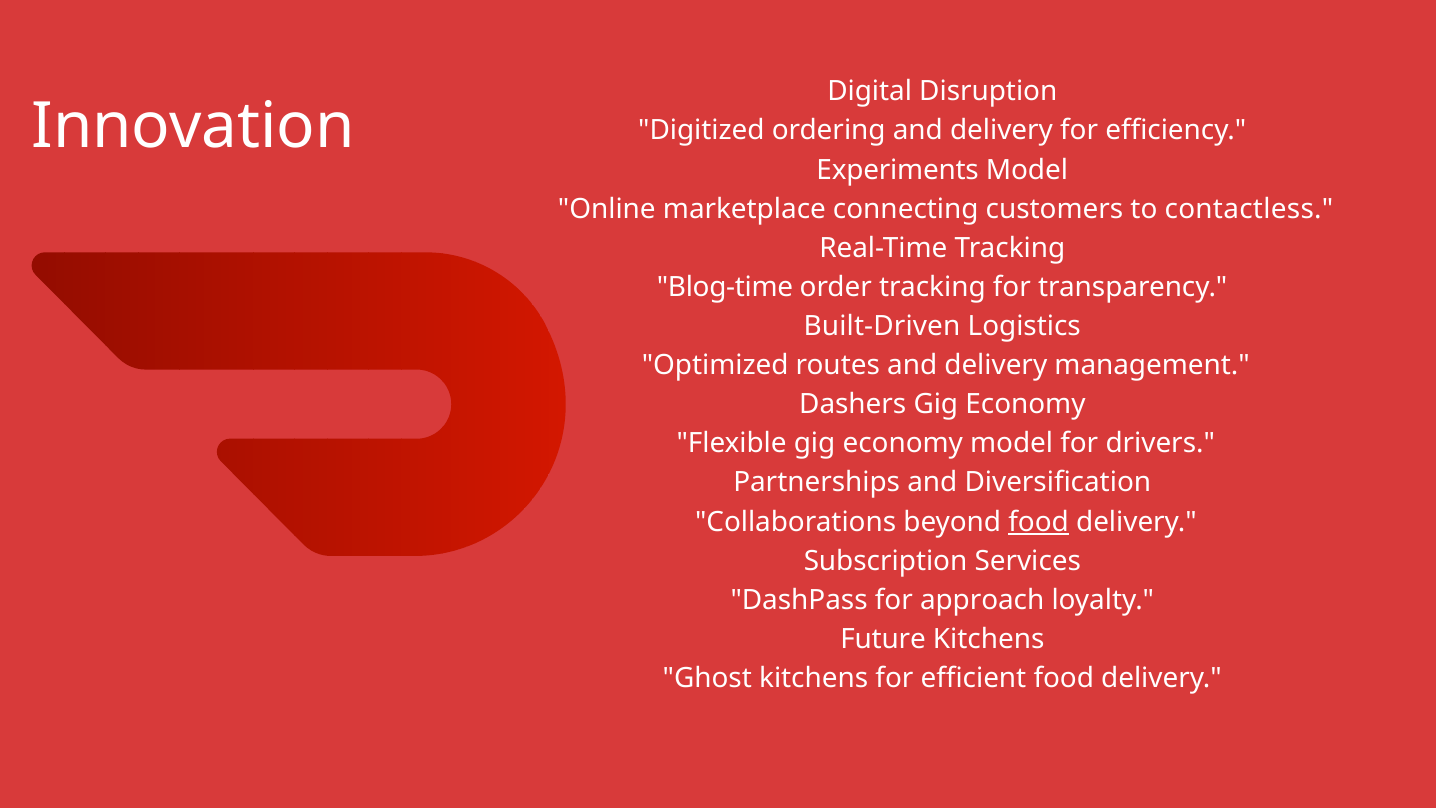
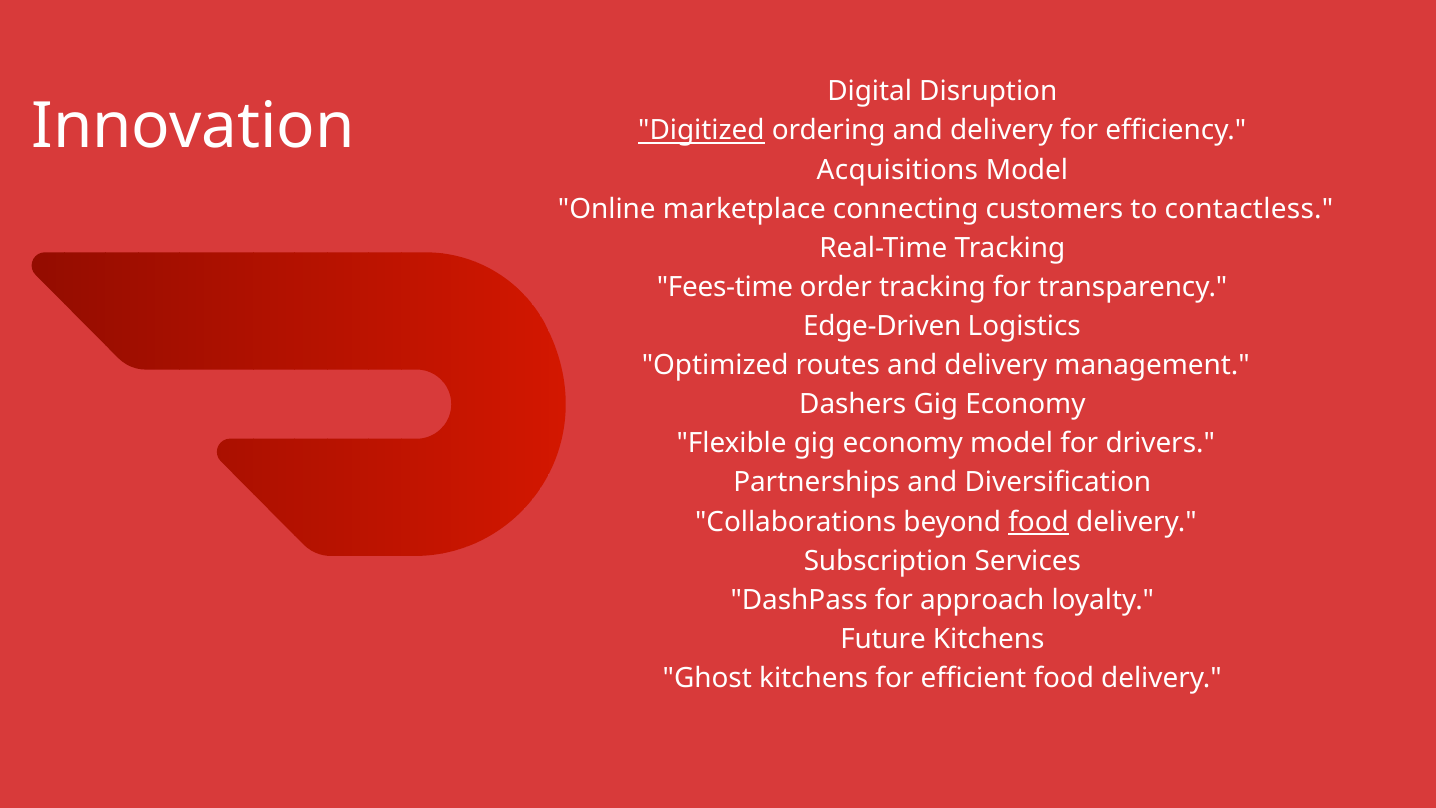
Digitized underline: none -> present
Experiments: Experiments -> Acquisitions
Blog-time: Blog-time -> Fees-time
Built-Driven: Built-Driven -> Edge-Driven
